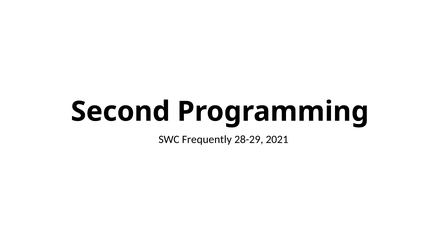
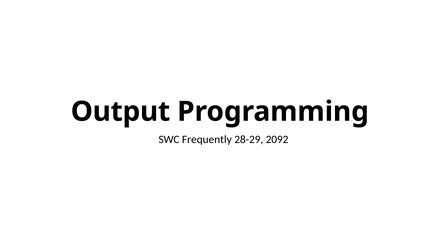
Second: Second -> Output
2021: 2021 -> 2092
